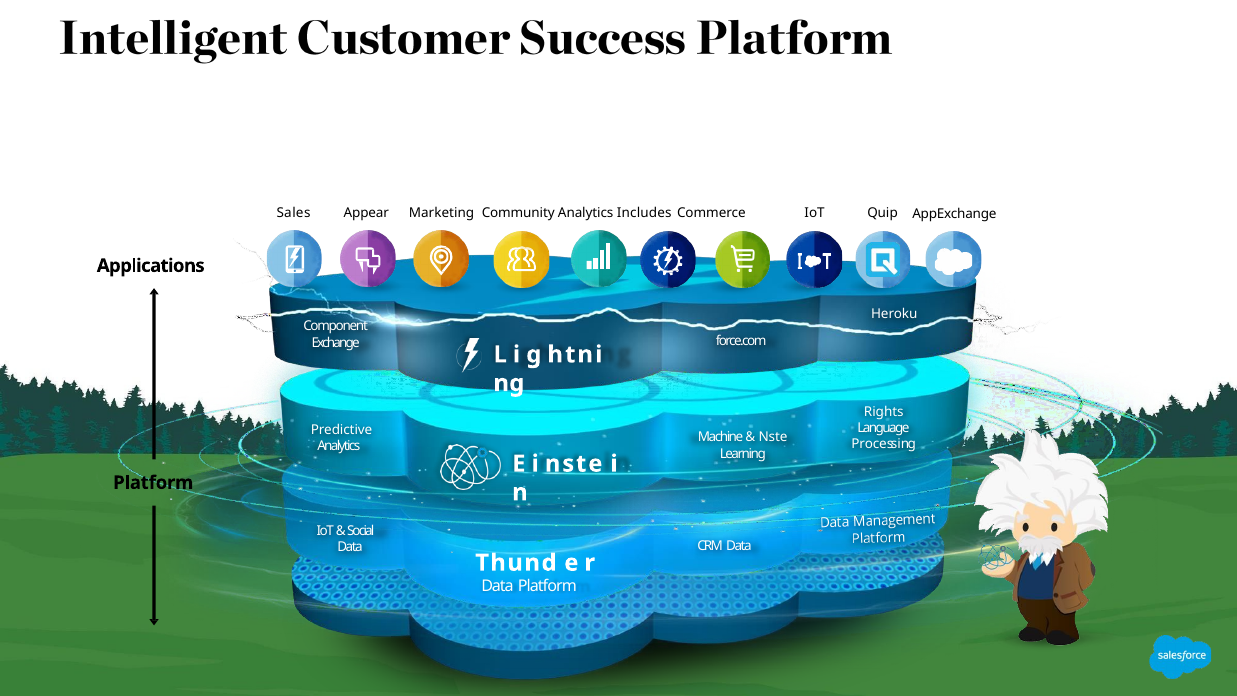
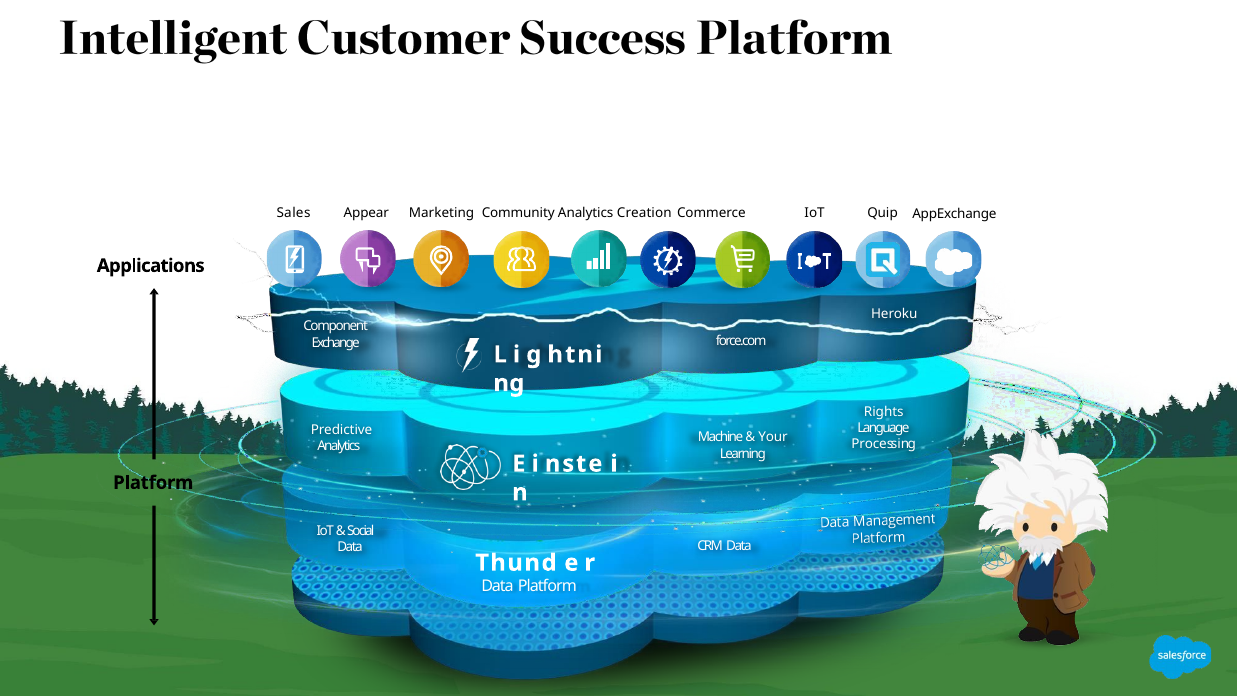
Includes: Includes -> Creation
Nste at (773, 437): Nste -> Your
